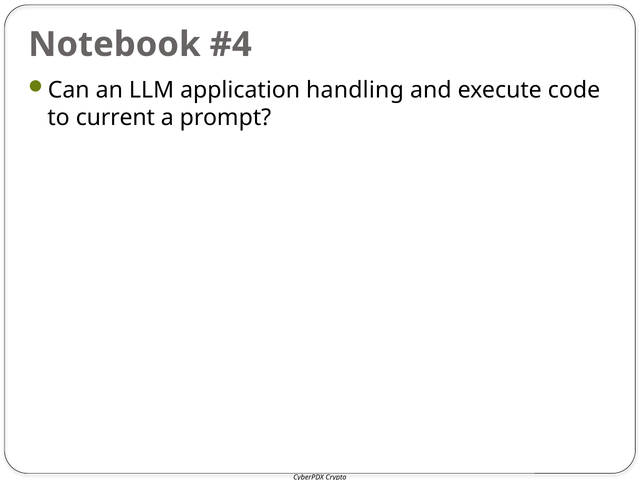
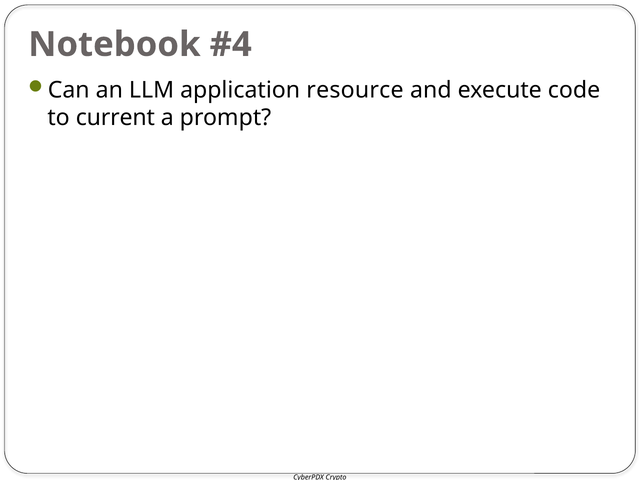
handling: handling -> resource
